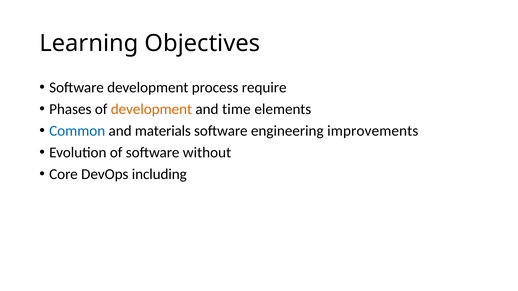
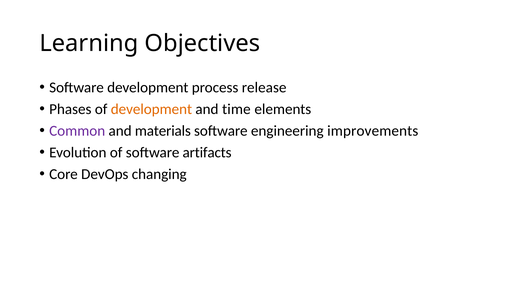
require: require -> release
Common colour: blue -> purple
without: without -> artifacts
including: including -> changing
